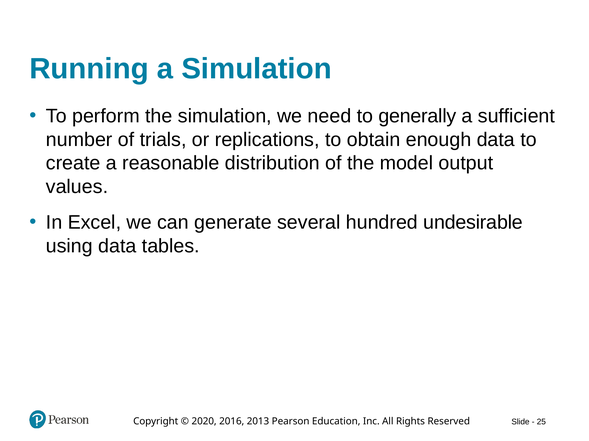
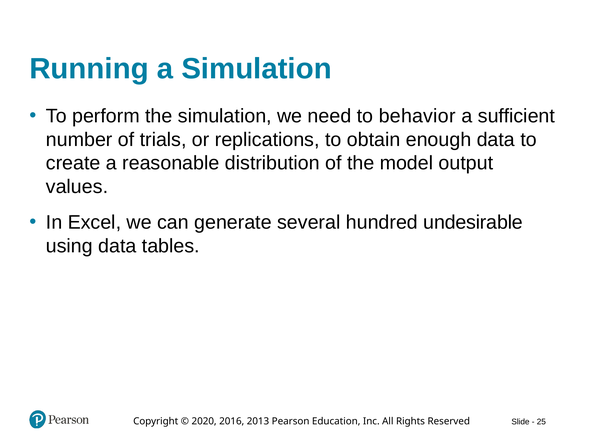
generally: generally -> behavior
